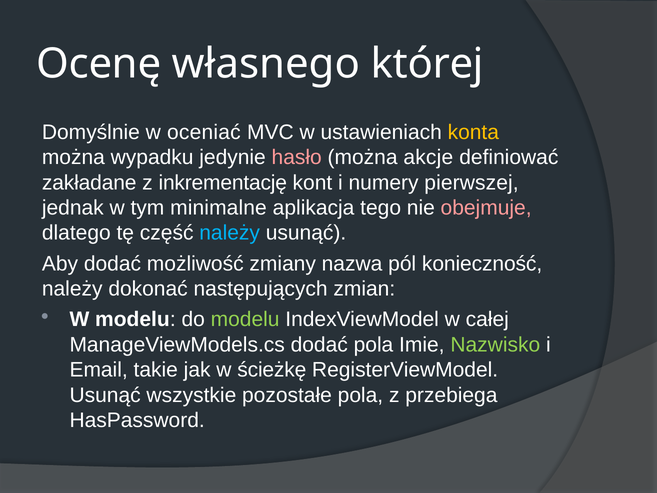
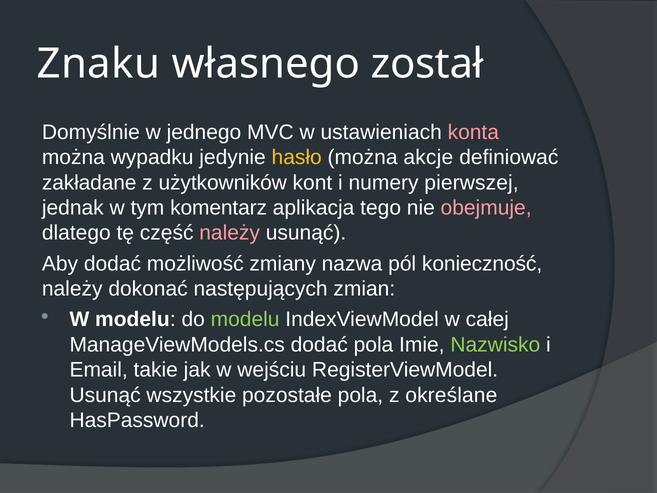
Ocenę: Ocenę -> Znaku
której: której -> został
oceniać: oceniać -> jednego
konta colour: yellow -> pink
hasło colour: pink -> yellow
inkrementację: inkrementację -> użytkowników
minimalne: minimalne -> komentarz
należy at (230, 233) colour: light blue -> pink
ścieżkę: ścieżkę -> wejściu
przebiega: przebiega -> określane
